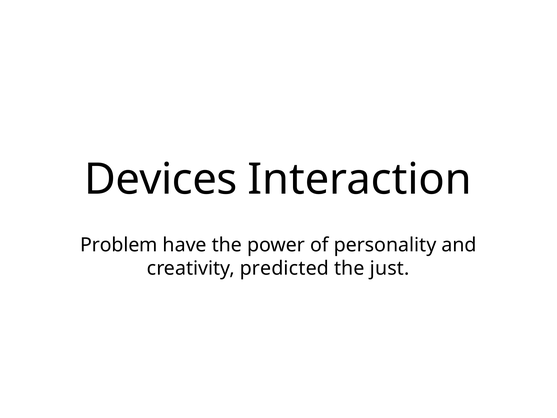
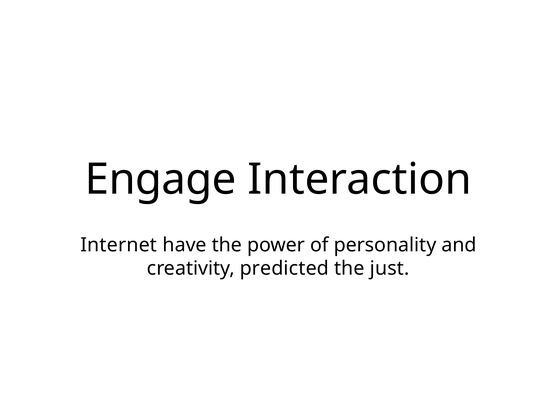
Devices: Devices -> Engage
Problem: Problem -> Internet
